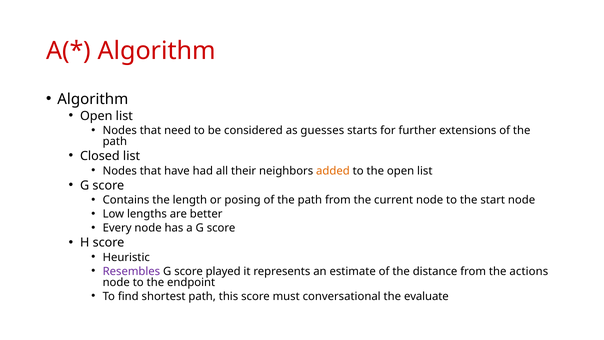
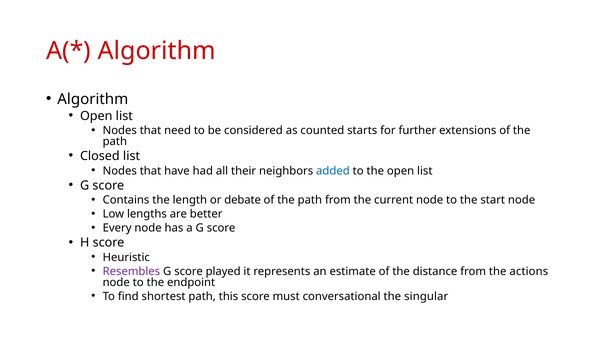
guesses: guesses -> counted
added colour: orange -> blue
posing: posing -> debate
evaluate: evaluate -> singular
